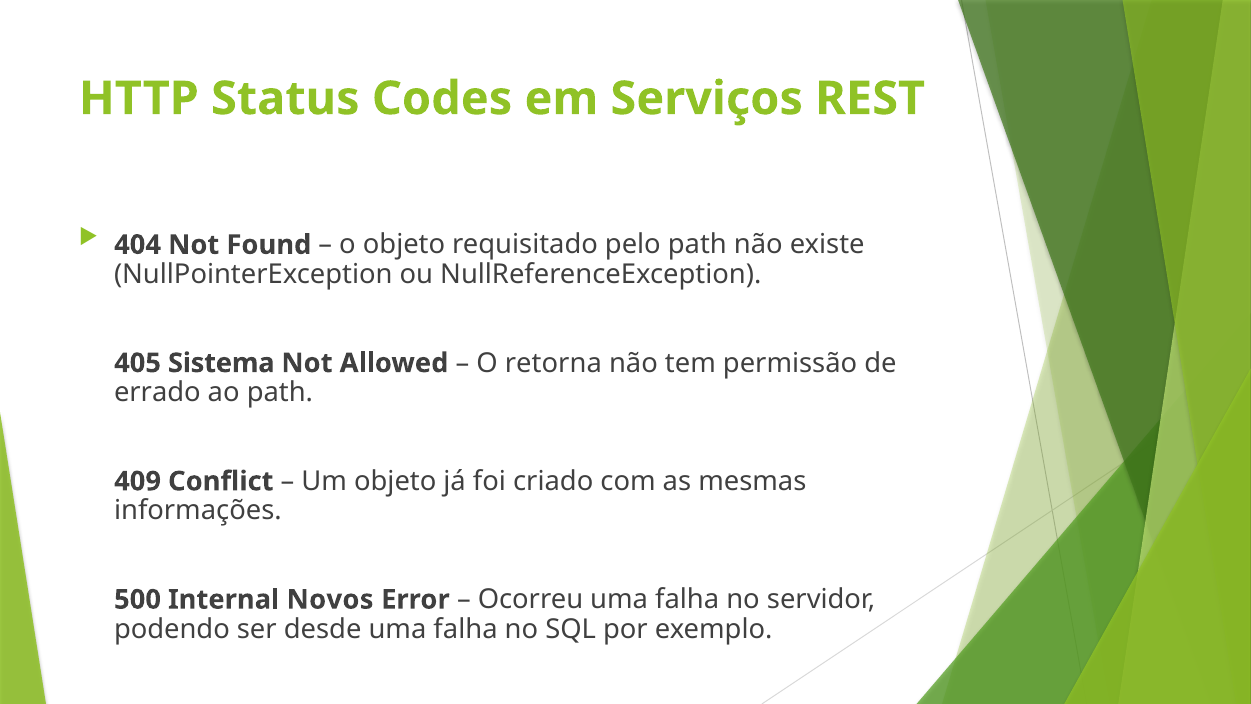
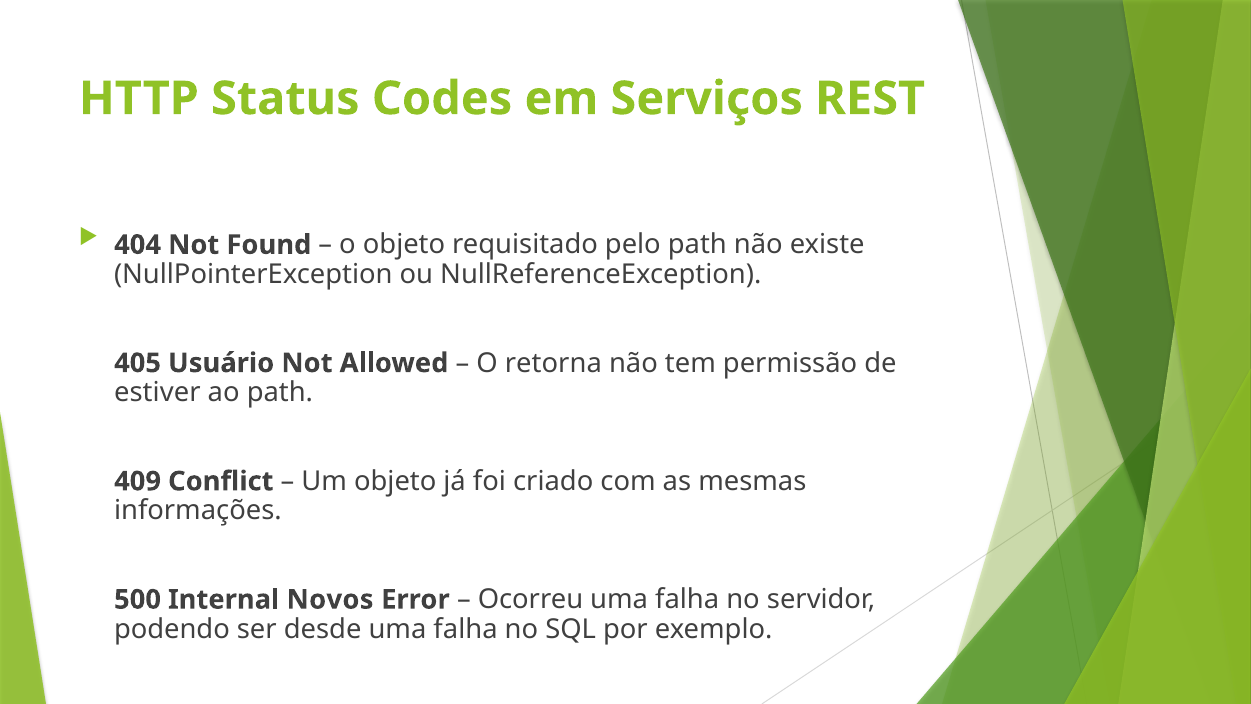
Sistema: Sistema -> Usuário
errado: errado -> estiver
